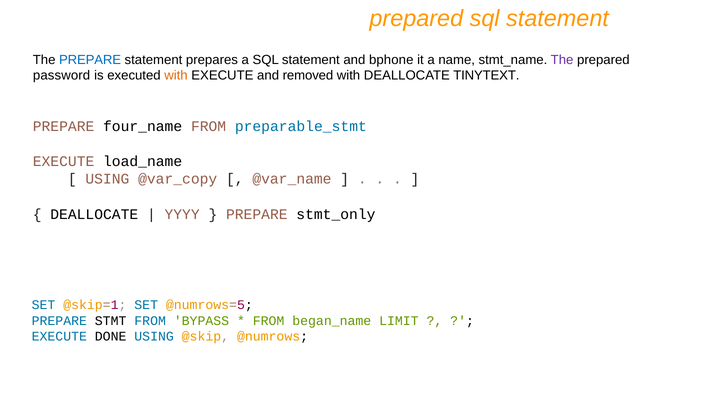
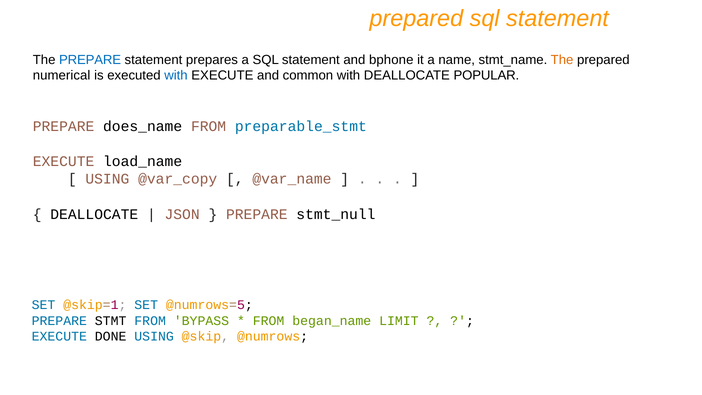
The at (562, 60) colour: purple -> orange
password: password -> numerical
with at (176, 75) colour: orange -> blue
removed: removed -> common
TINYTEXT: TINYTEXT -> POPULAR
four_name: four_name -> does_name
YYYY: YYYY -> JSON
stmt_only: stmt_only -> stmt_null
